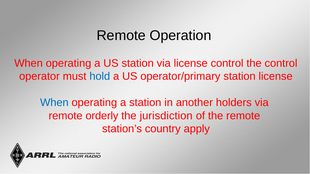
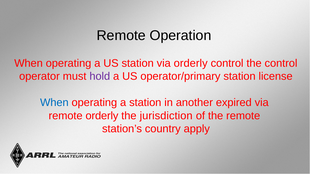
via license: license -> orderly
hold colour: blue -> purple
holders: holders -> expired
